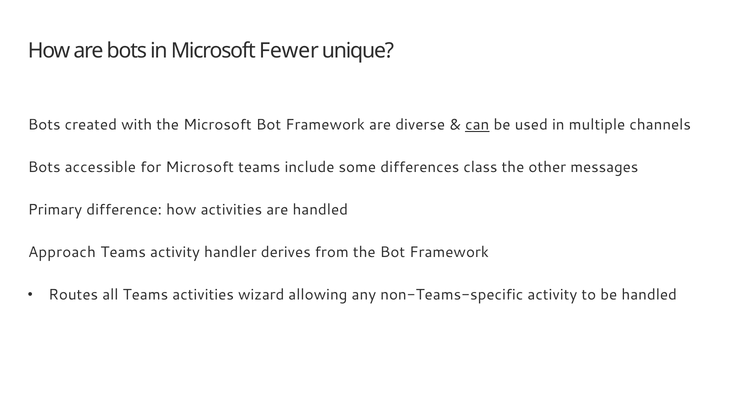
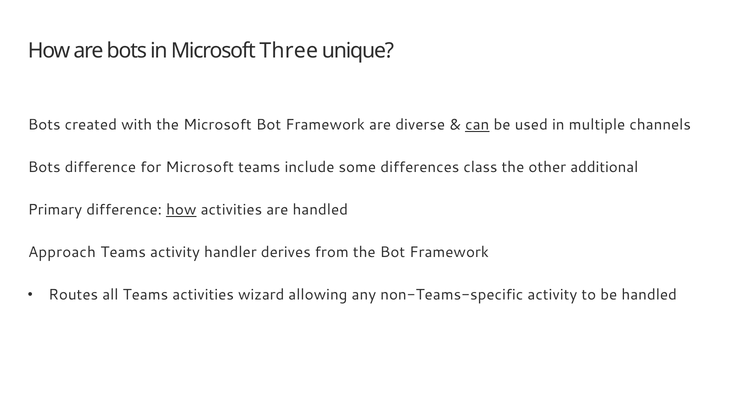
Fewer: Fewer -> Three
Bots accessible: accessible -> difference
messages: messages -> additional
how at (181, 210) underline: none -> present
